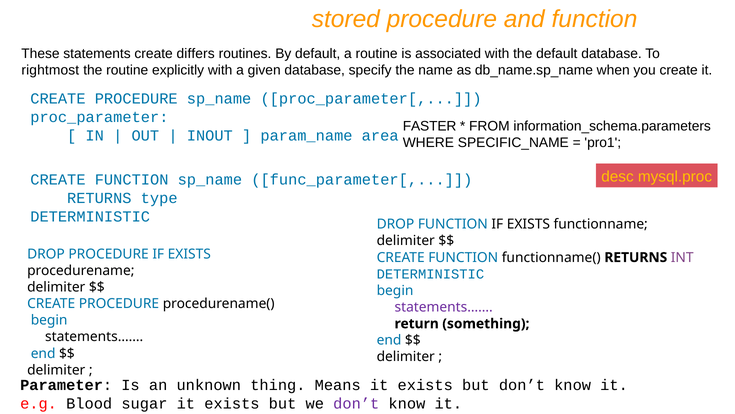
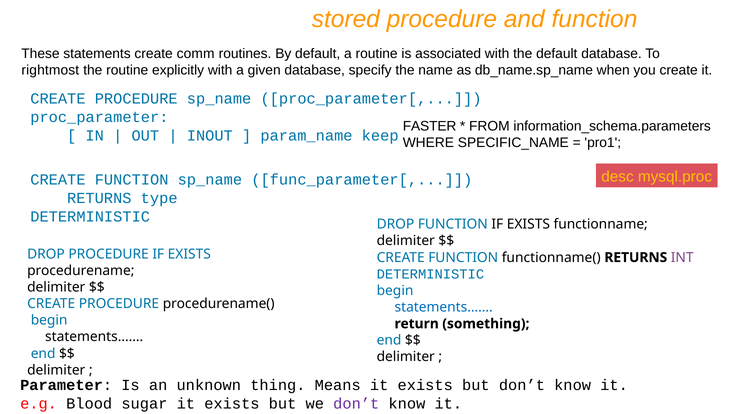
differs: differs -> comm
area: area -> keep
statements…… at (444, 307) colour: purple -> blue
